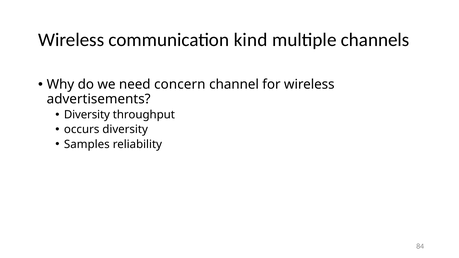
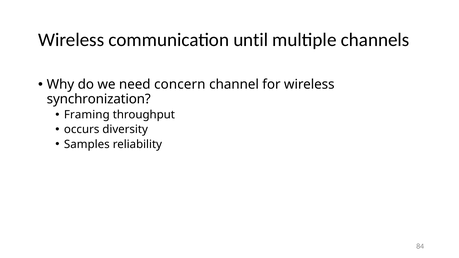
kind: kind -> until
advertisements: advertisements -> synchronization
Diversity at (87, 115): Diversity -> Framing
